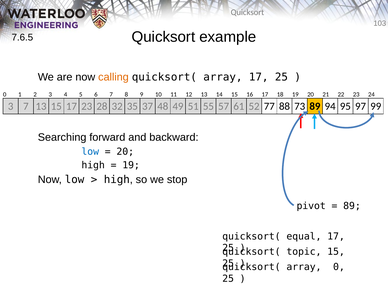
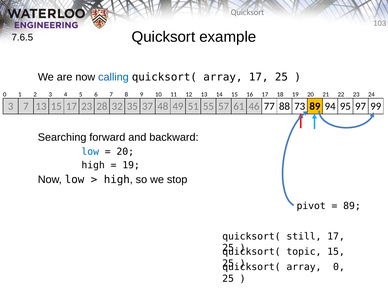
calling colour: orange -> blue
52: 52 -> 46
equal: equal -> still
